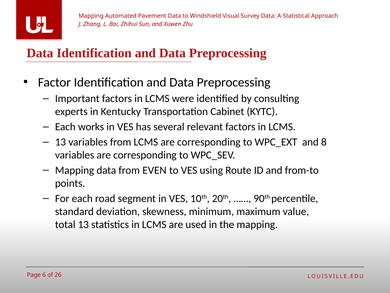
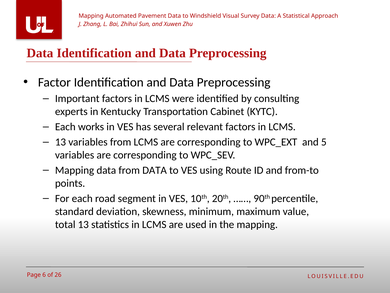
8: 8 -> 5
from EVEN: EVEN -> DATA
